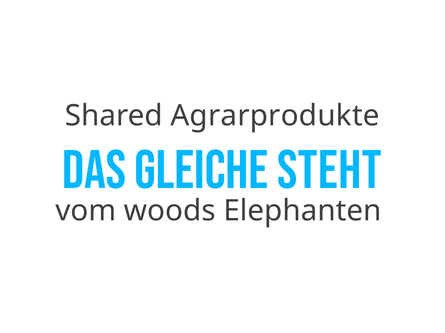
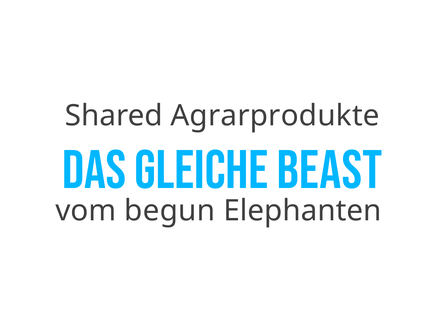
steht: steht -> beast
woods: woods -> begun
